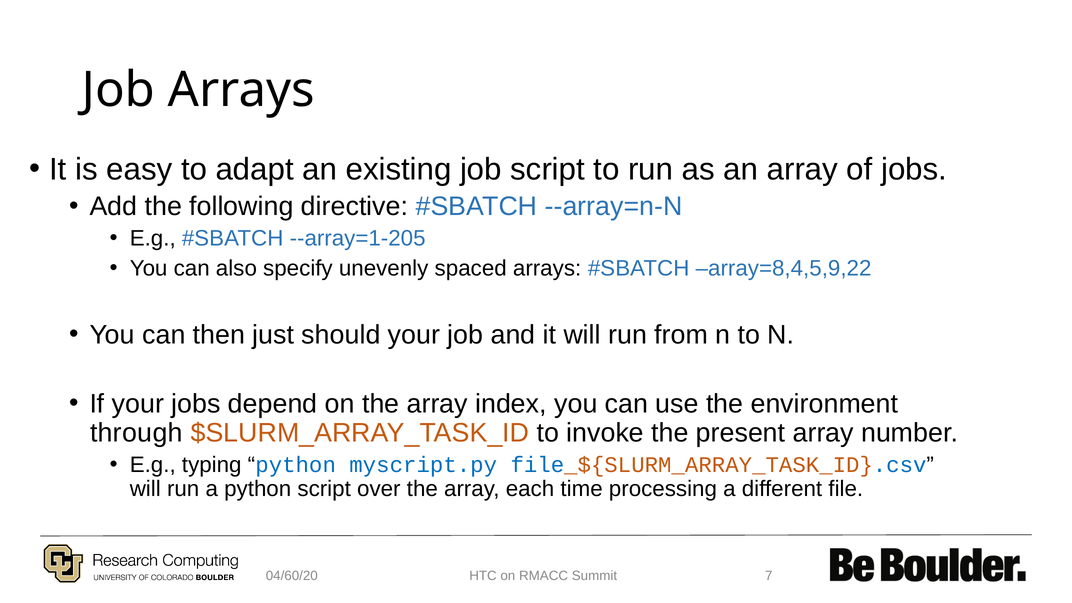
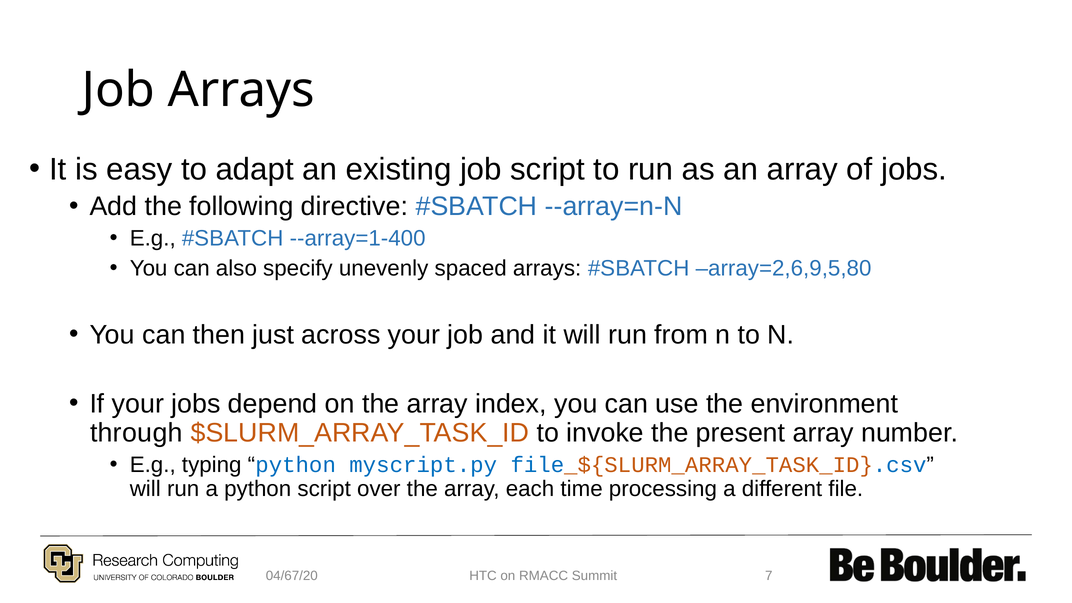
--array=1-205: --array=1-205 -> --array=1-400
array=8,4,5,9,22: array=8,4,5,9,22 -> array=2,6,9,5,80
should: should -> across
04/60/20: 04/60/20 -> 04/67/20
